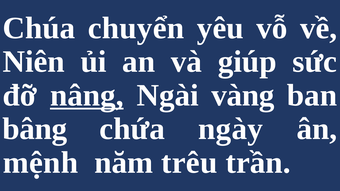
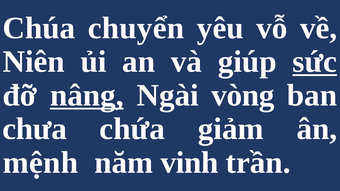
sức underline: none -> present
vàng: vàng -> vòng
bâng: bâng -> chưa
ngày: ngày -> giảm
trêu: trêu -> vinh
